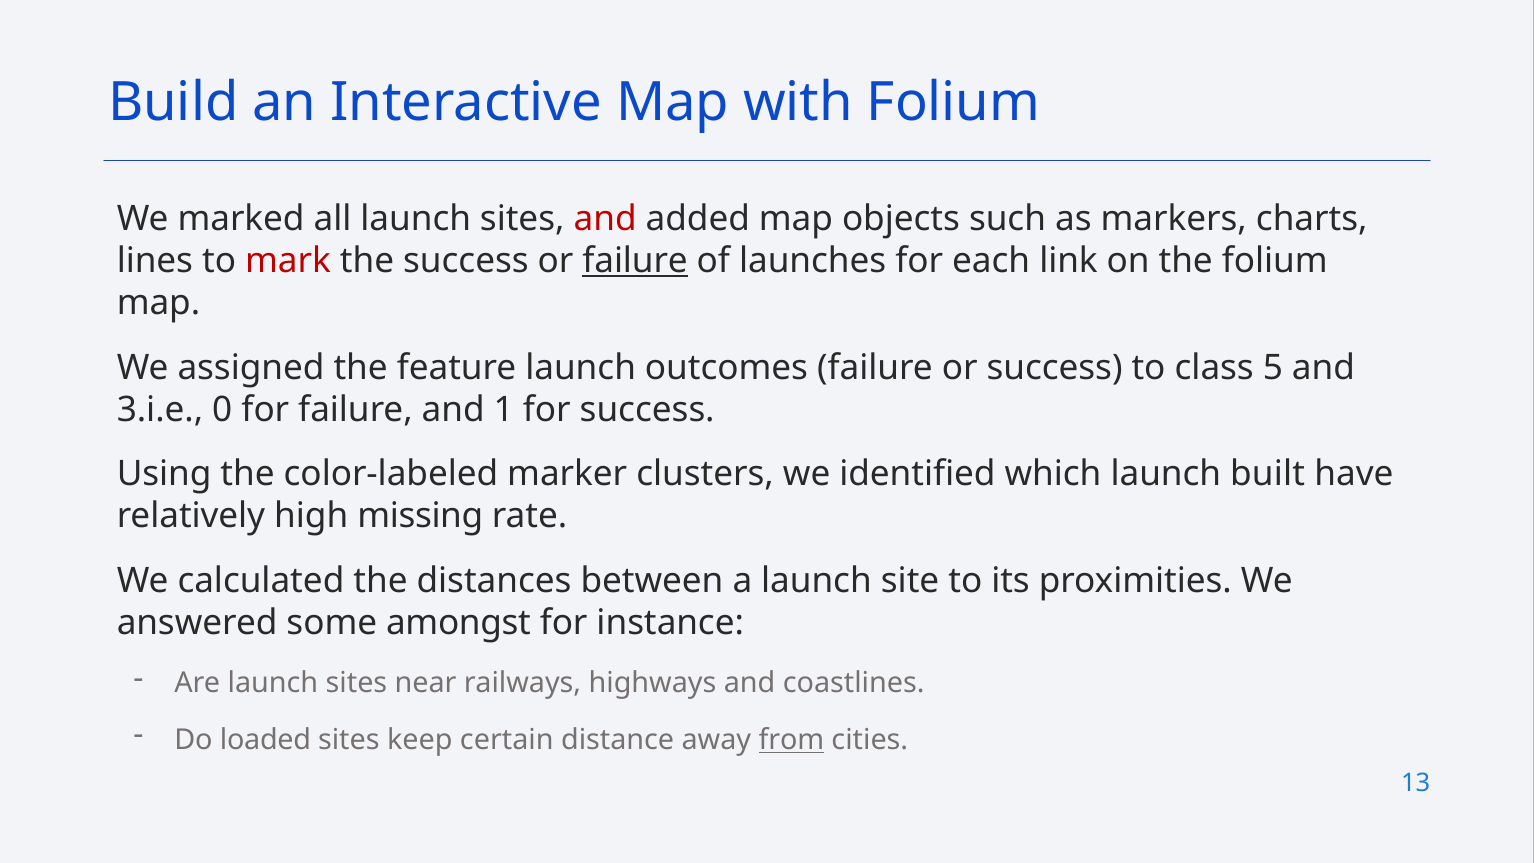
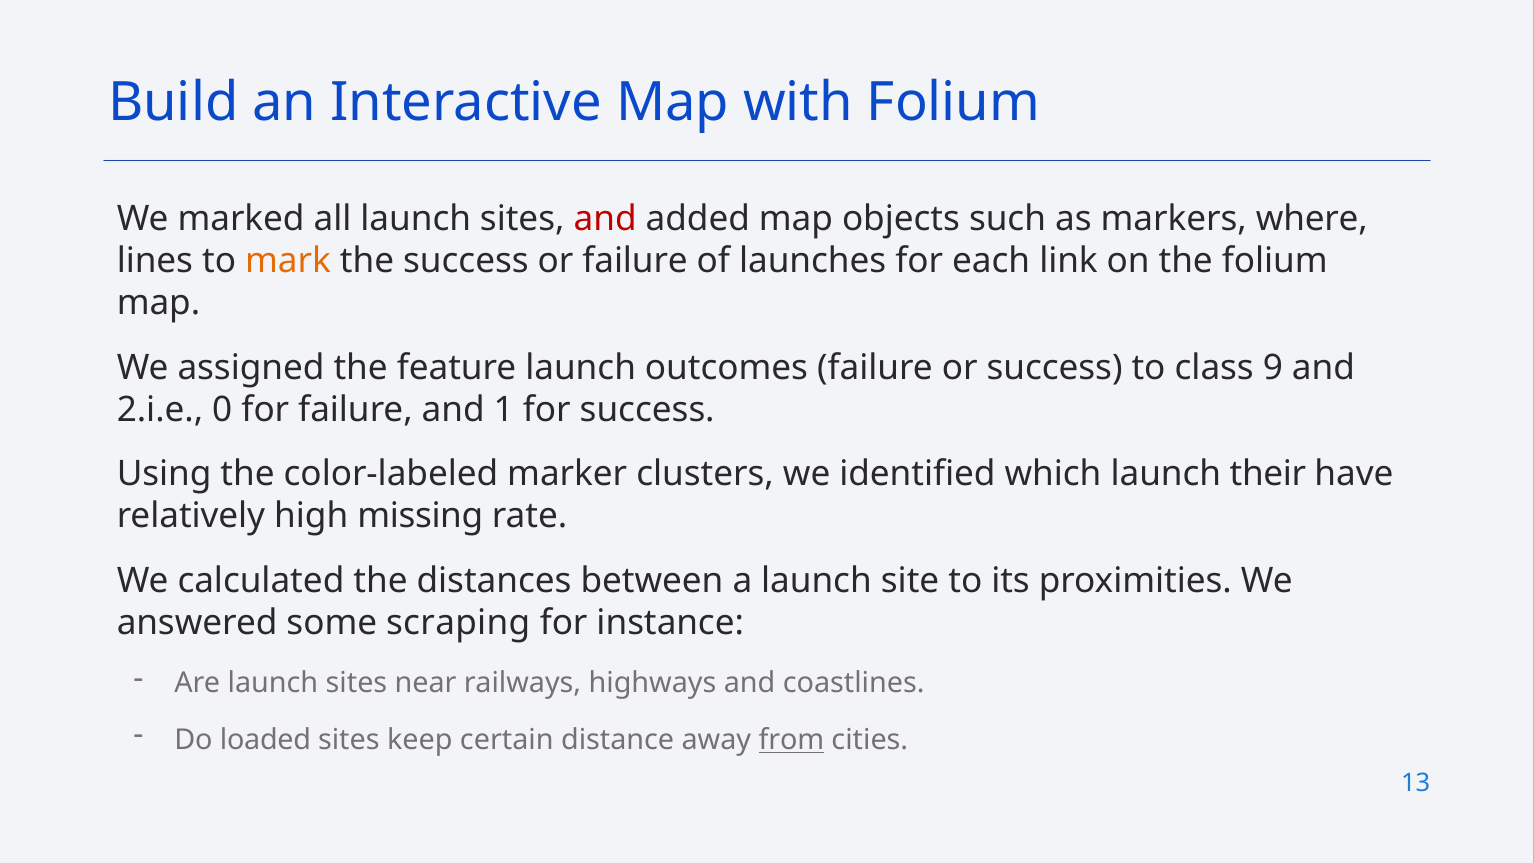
charts: charts -> where
mark colour: red -> orange
failure at (635, 261) underline: present -> none
5: 5 -> 9
3.i.e: 3.i.e -> 2.i.e
built: built -> their
amongst: amongst -> scraping
